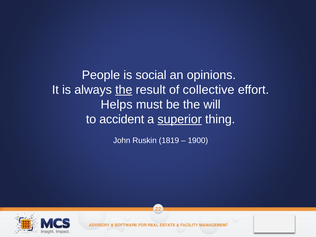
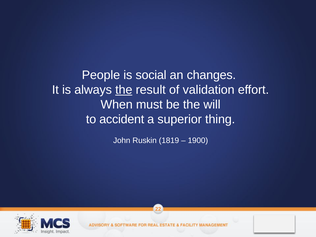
opinions: opinions -> changes
collective: collective -> validation
Helps: Helps -> When
superior underline: present -> none
